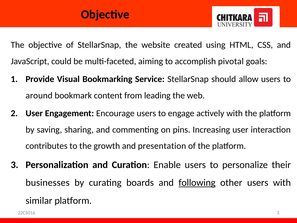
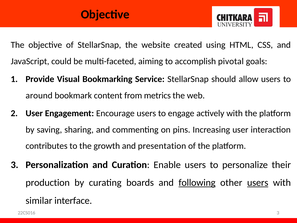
leading: leading -> metrics
businesses: businesses -> production
users at (258, 182) underline: none -> present
similar platform: platform -> interface
